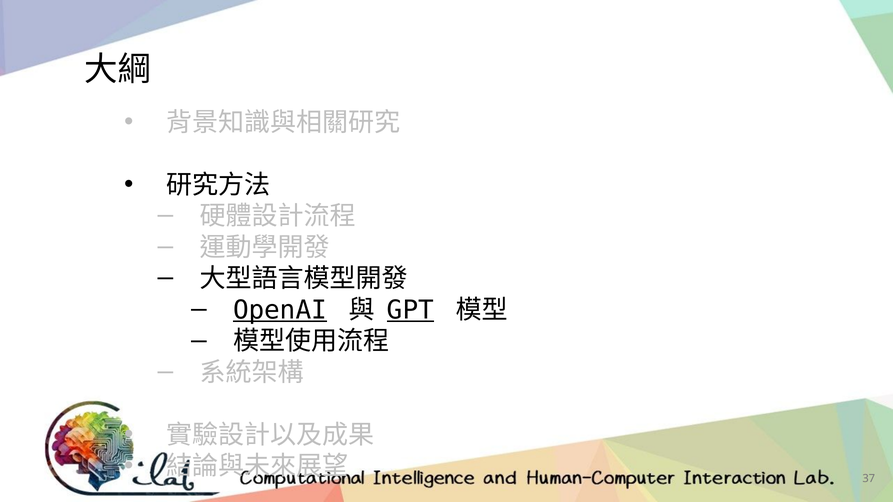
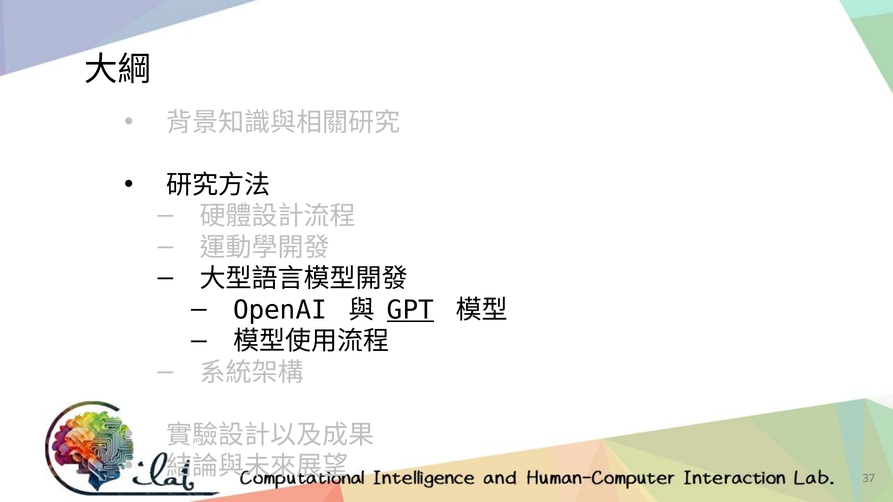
OpenAI underline: present -> none
